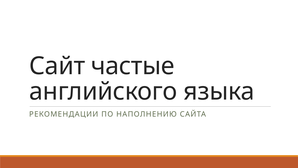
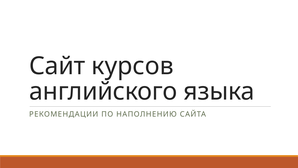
частые: частые -> курсов
